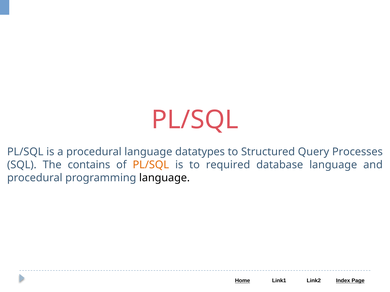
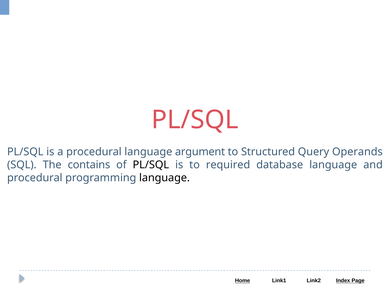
datatypes: datatypes -> argument
Processes: Processes -> Operands
PL/SQL at (151, 165) colour: orange -> black
